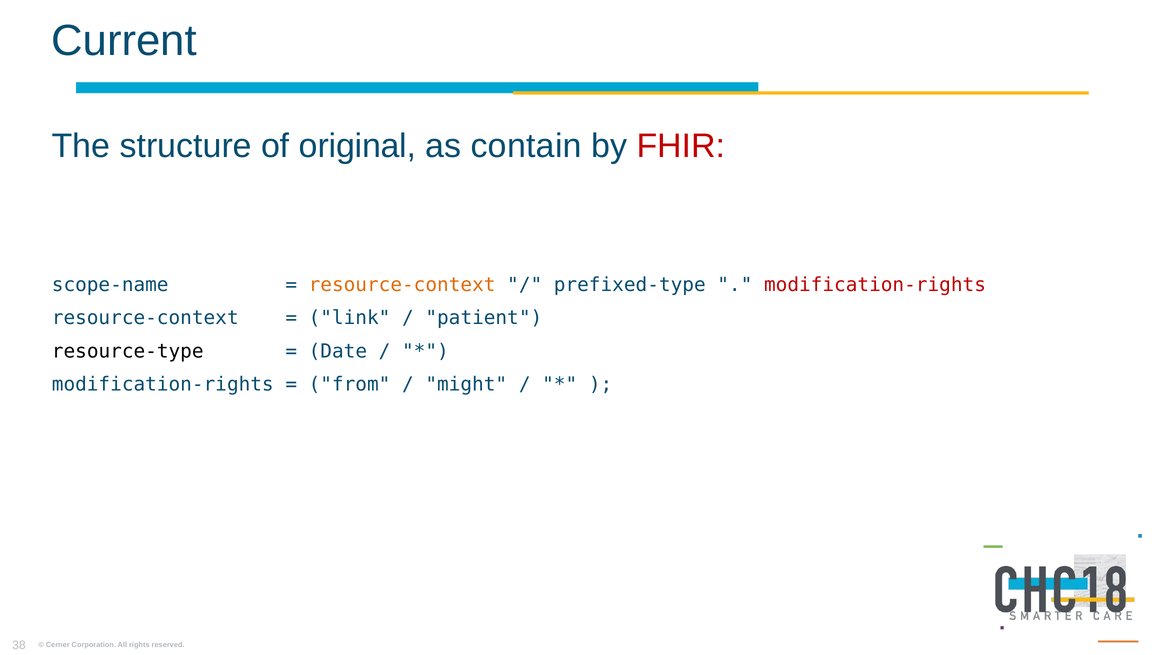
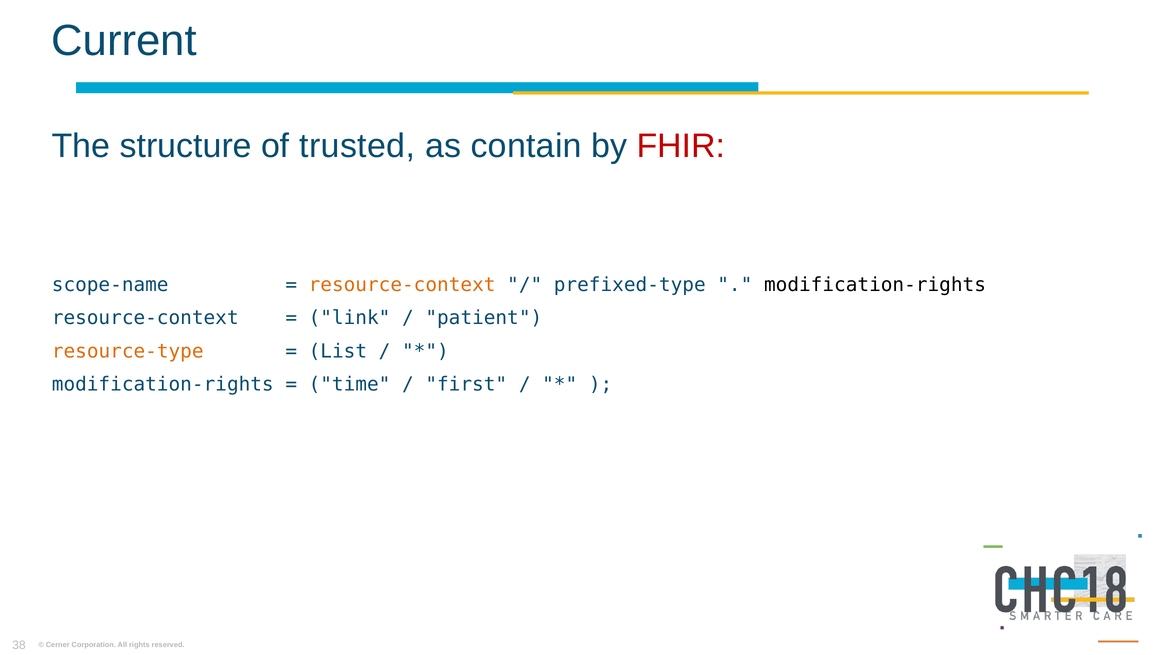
original: original -> trusted
modification-rights at (875, 285) colour: red -> black
resource-type colour: black -> orange
Date: Date -> List
from: from -> time
might: might -> first
